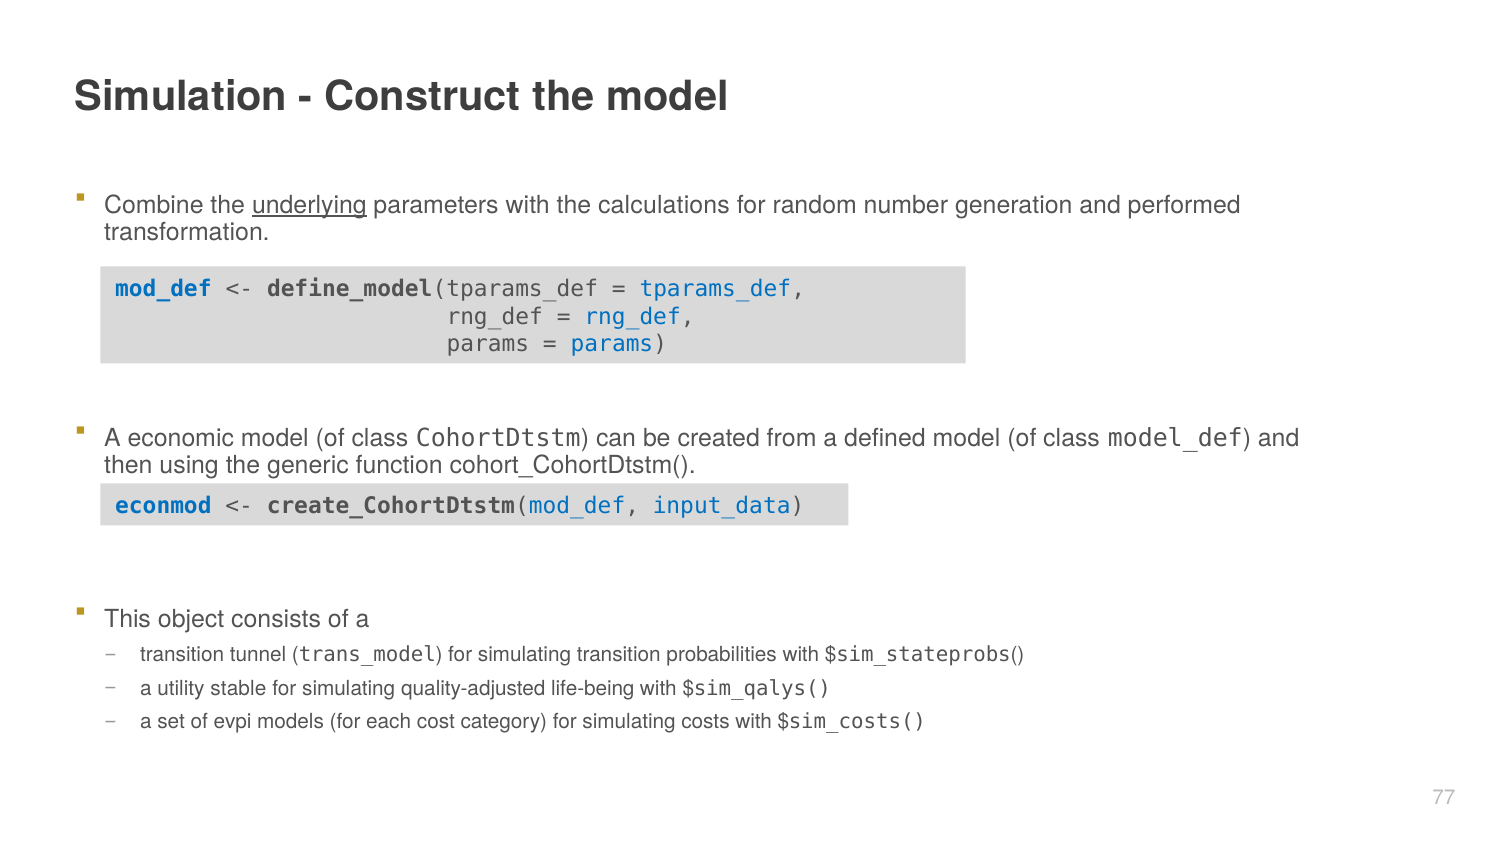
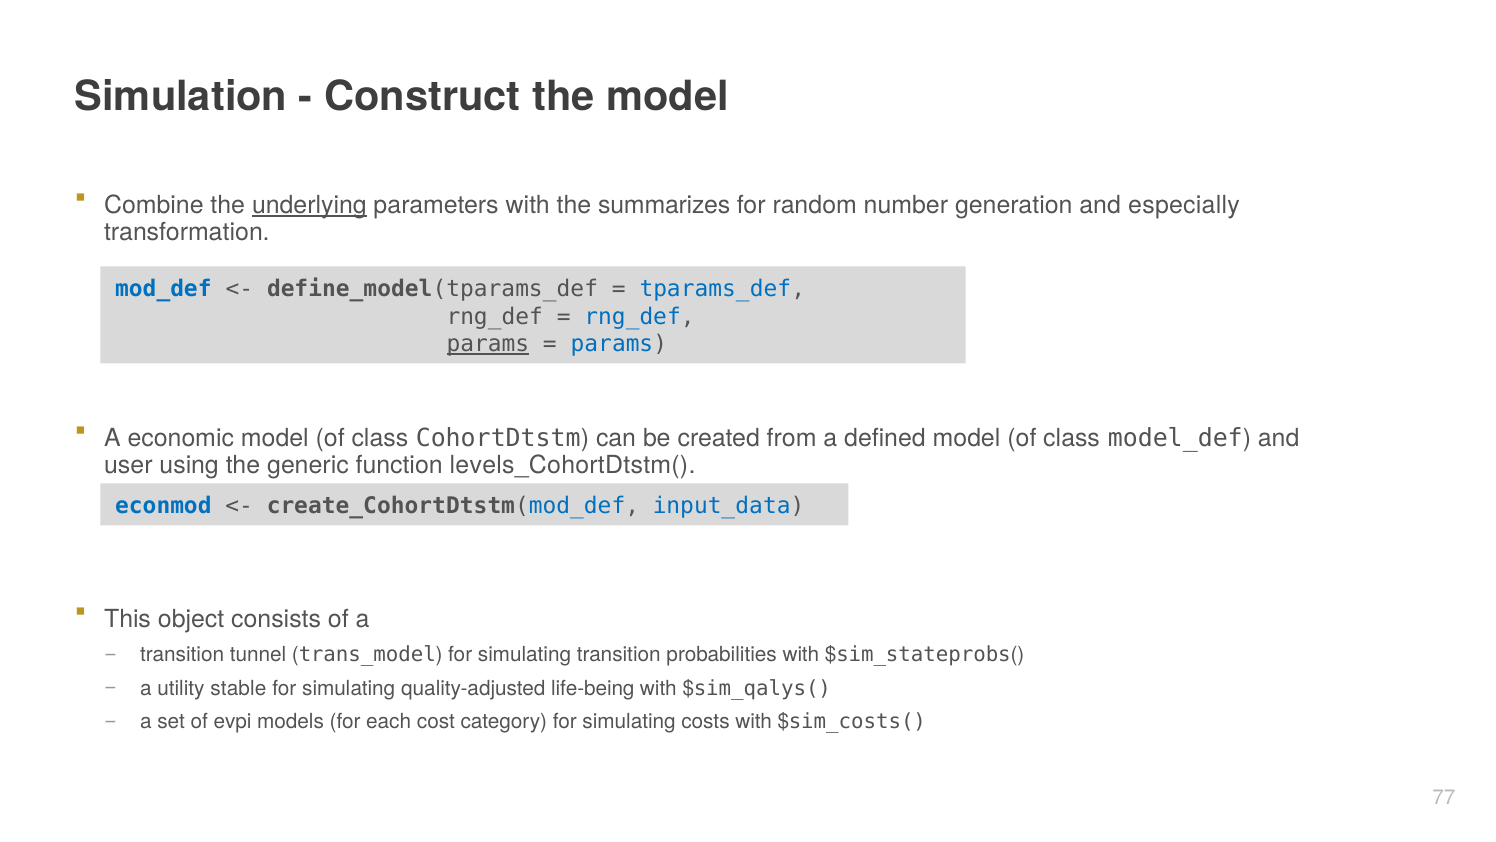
calculations: calculations -> summarizes
performed: performed -> especially
params at (488, 344) underline: none -> present
then: then -> user
cohort_CohortDtstm(: cohort_CohortDtstm( -> levels_CohortDtstm(
